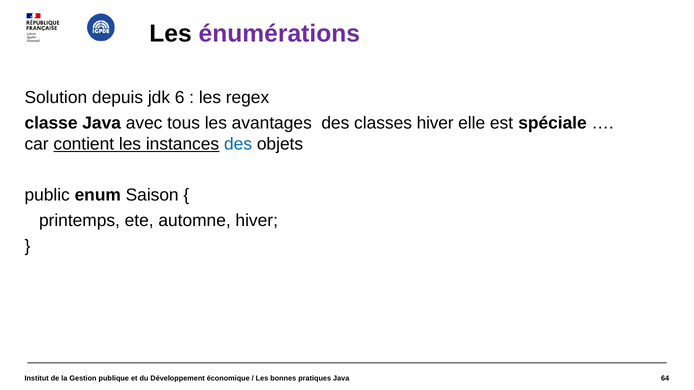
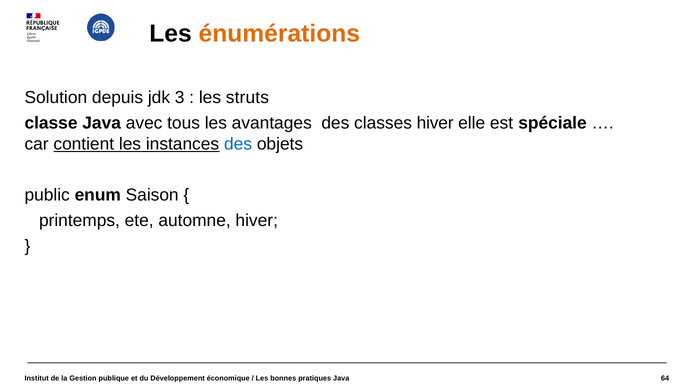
énumérations colour: purple -> orange
6: 6 -> 3
regex: regex -> struts
